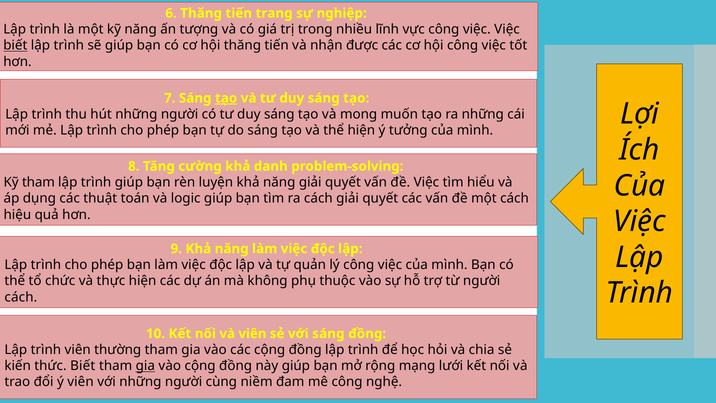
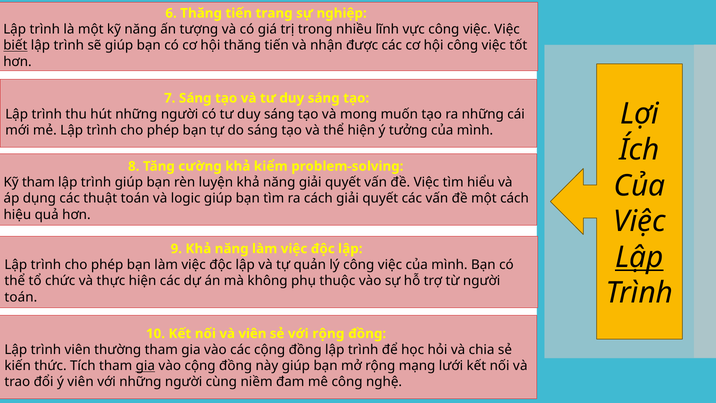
tạo at (226, 98) underline: present -> none
danh: danh -> kiểm
Lập at (639, 257) underline: none -> present
cách at (21, 297): cách -> toán
với sáng: sáng -> rộng
thức Biết: Biết -> Tích
